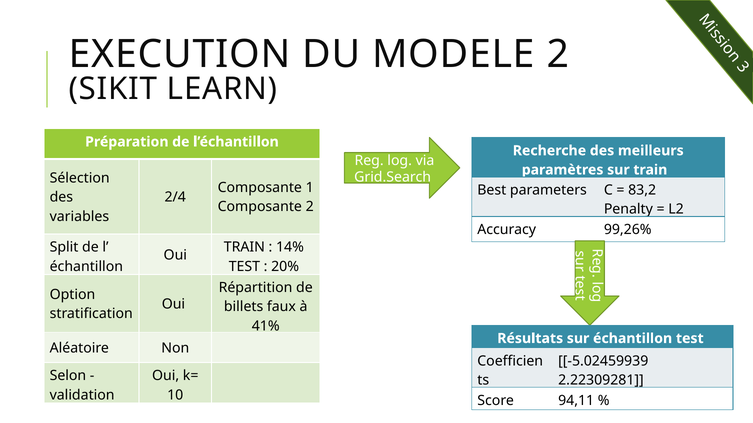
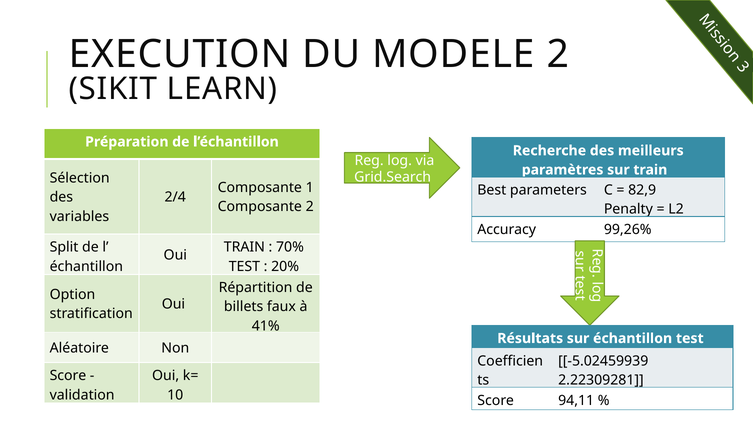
83,2: 83,2 -> 82,9
14%: 14% -> 70%
Selon at (68, 376): Selon -> Score
